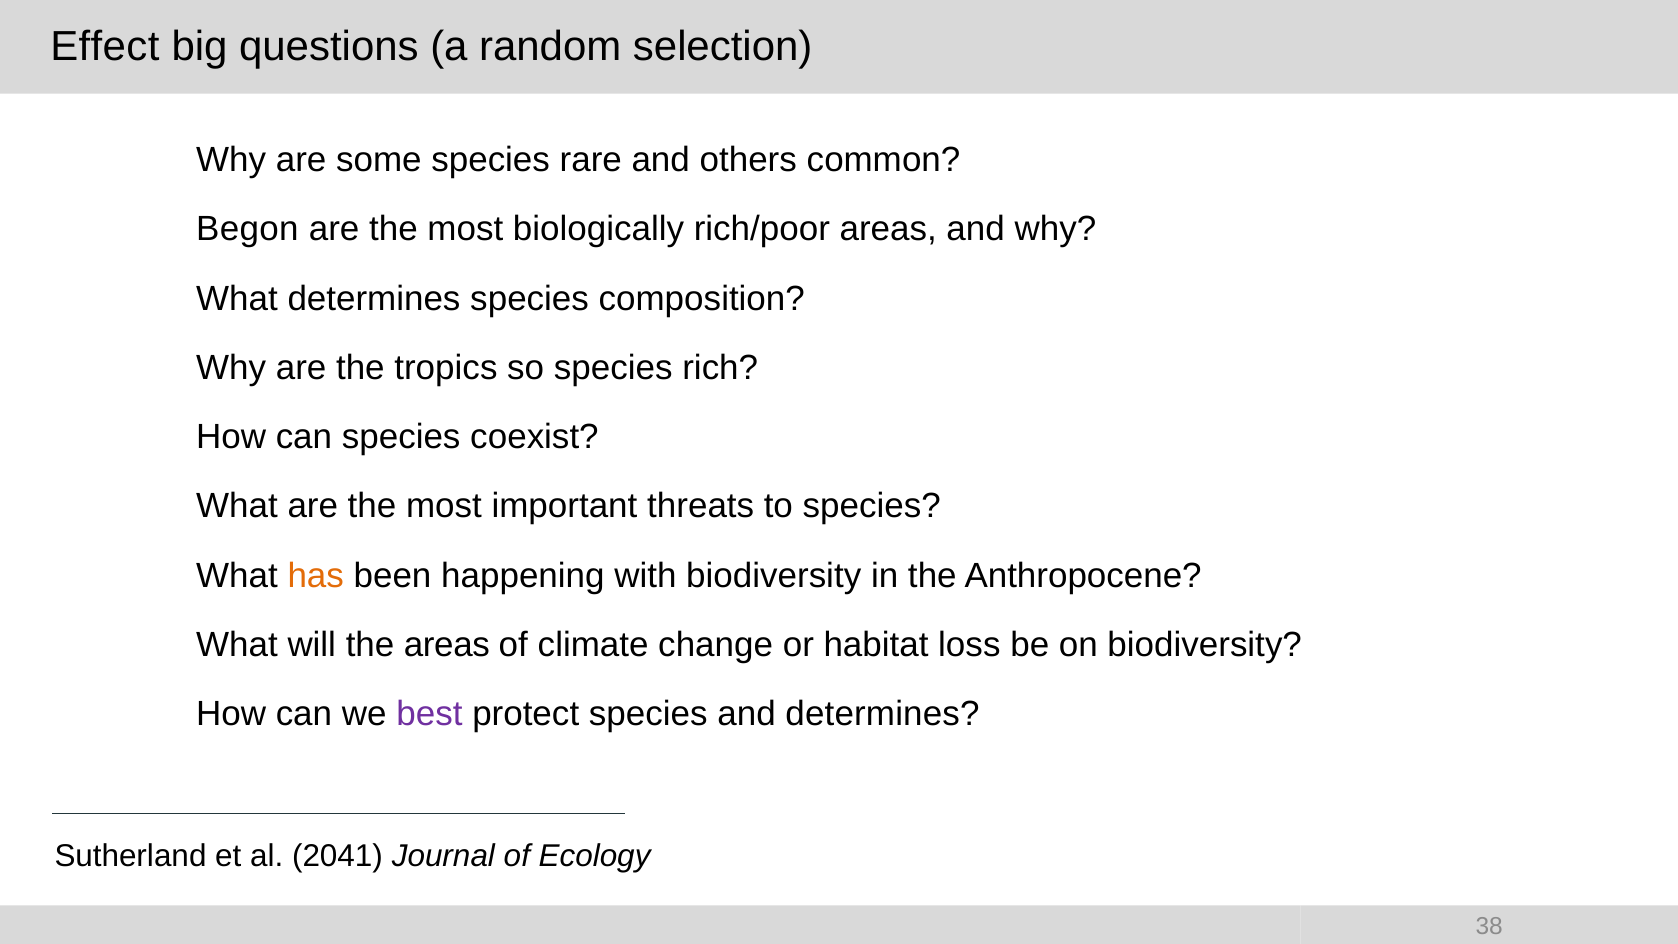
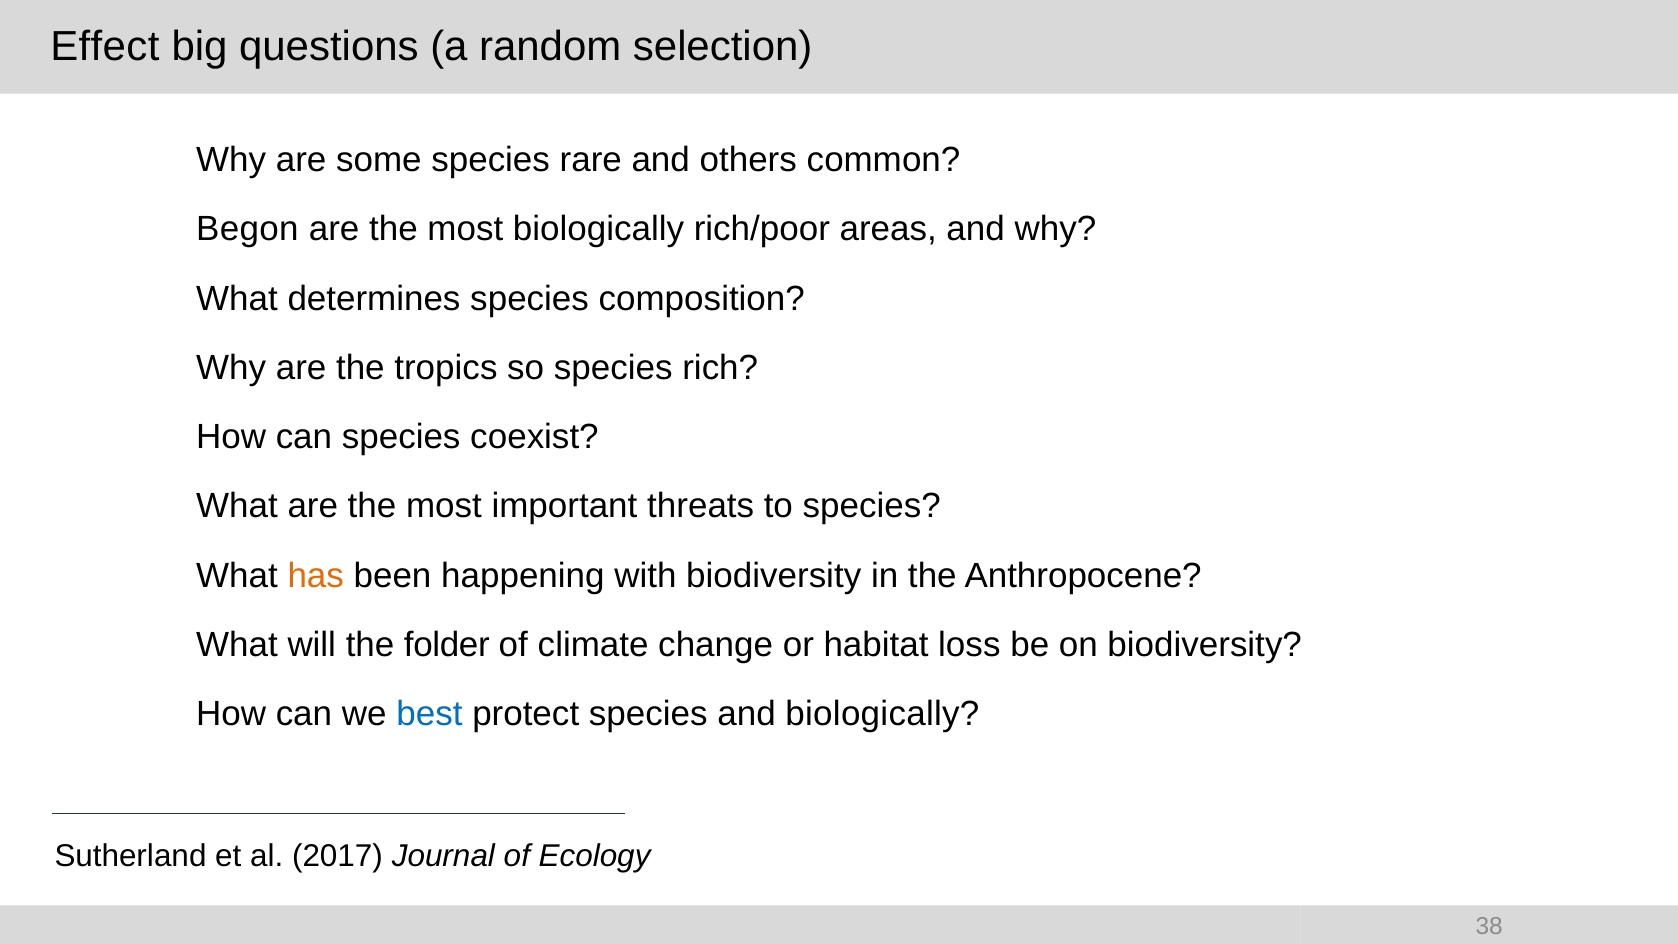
the areas: areas -> folder
best colour: purple -> blue
and determines: determines -> biologically
2041: 2041 -> 2017
